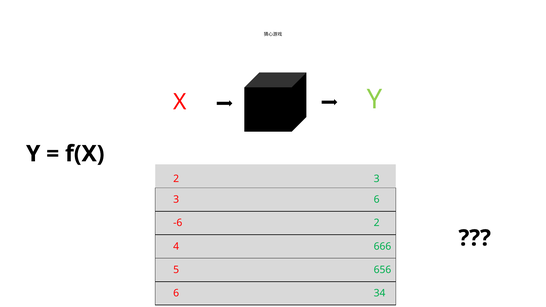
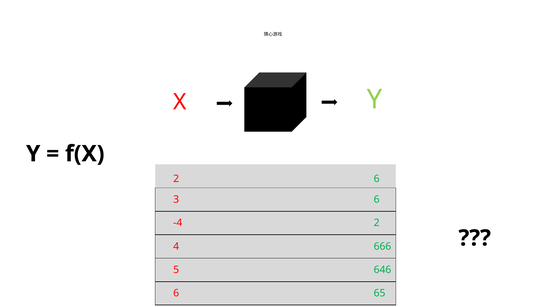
2 3: 3 -> 6
-6: -6 -> -4
656: 656 -> 646
34: 34 -> 65
